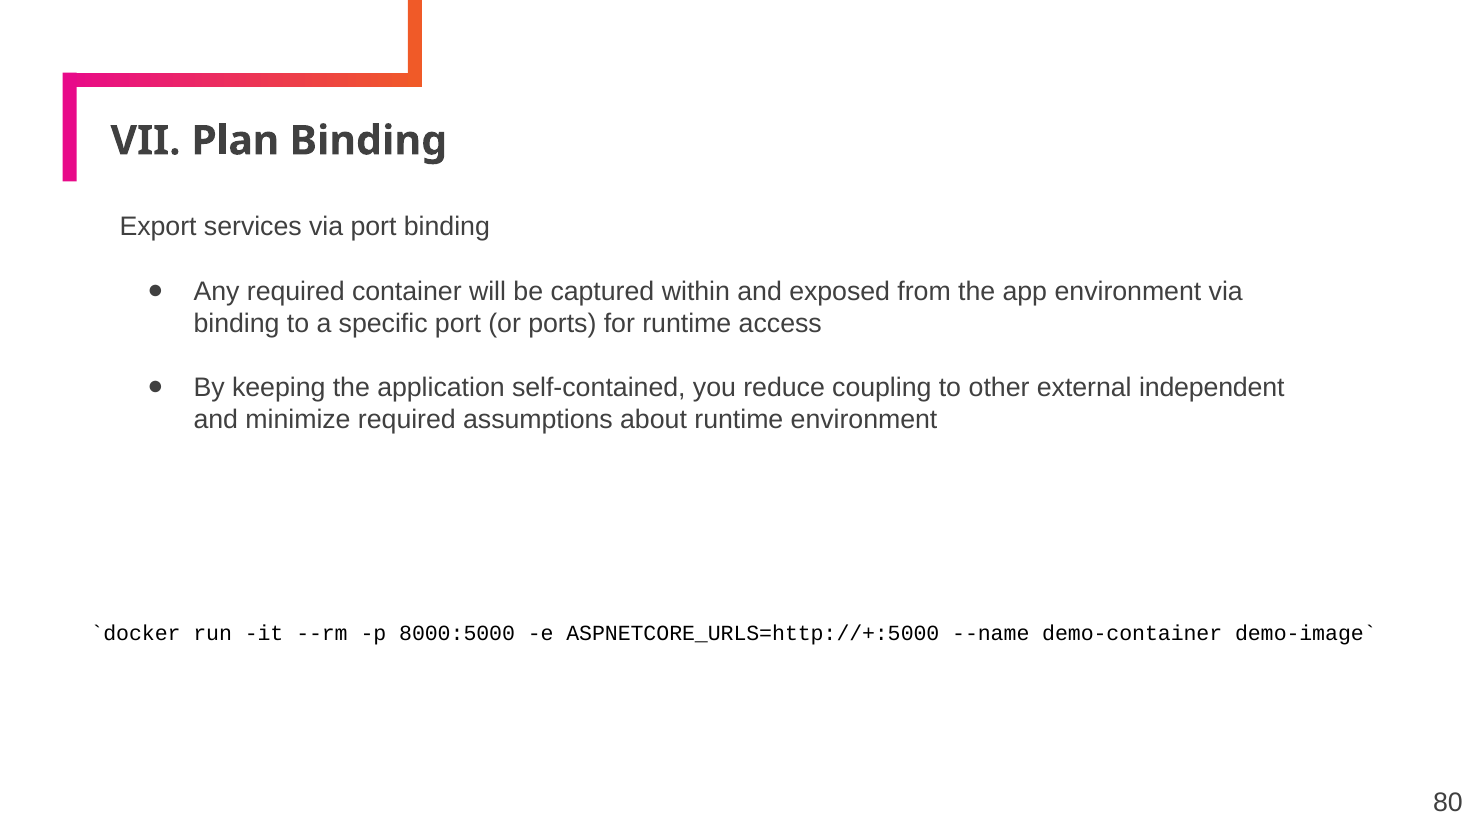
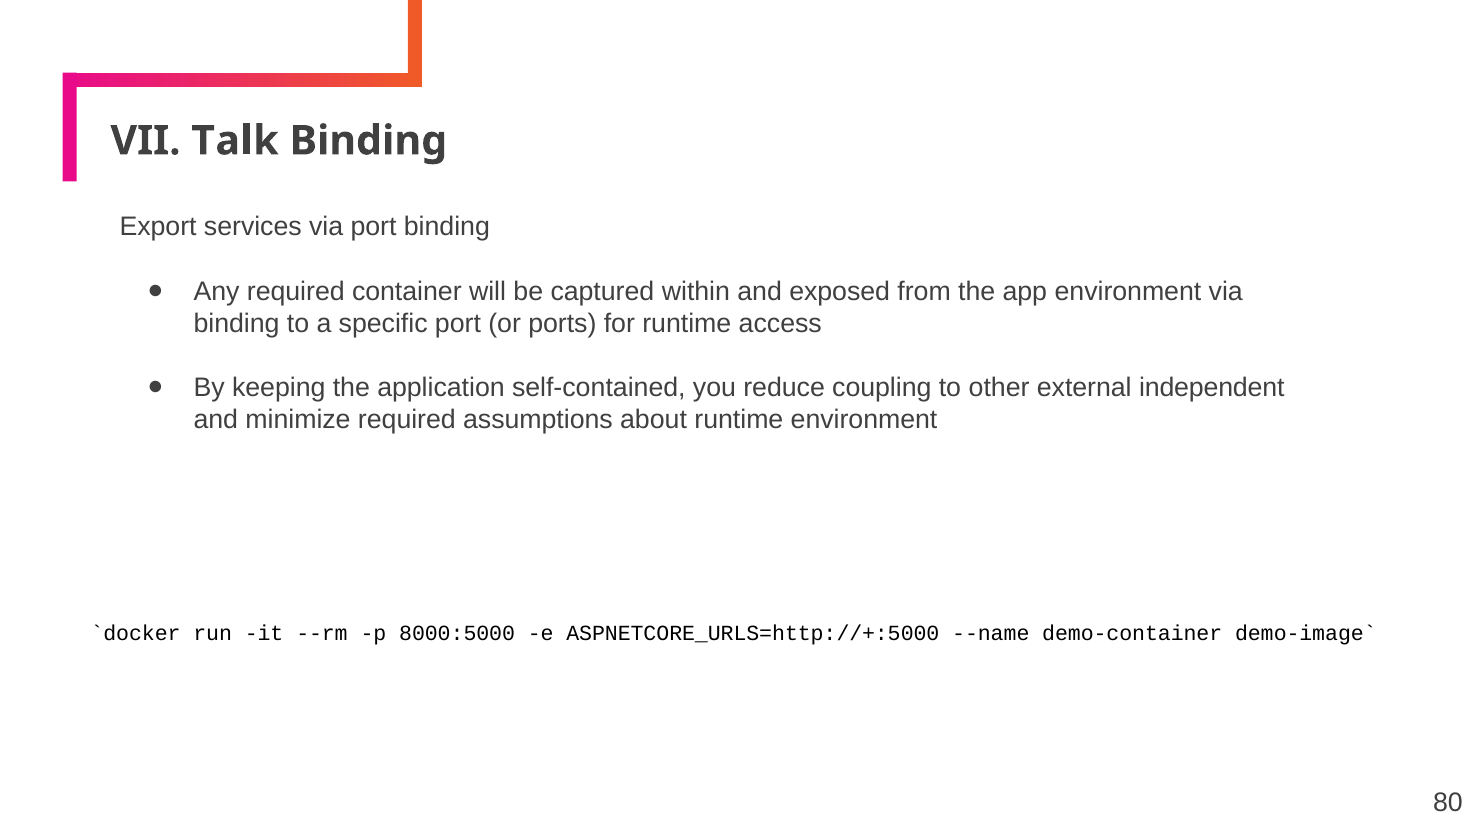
Plan: Plan -> Talk
